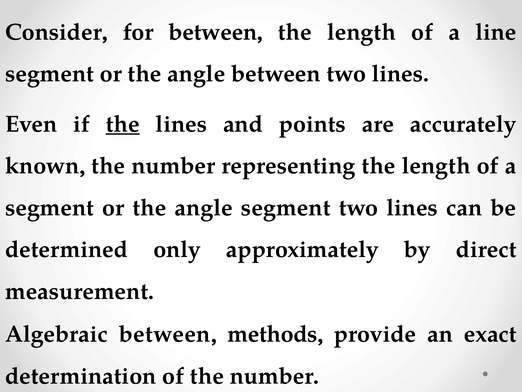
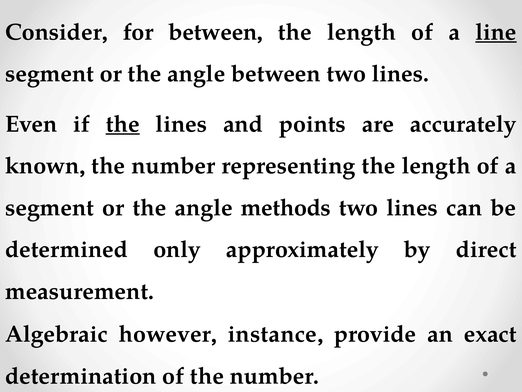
line underline: none -> present
angle segment: segment -> methods
Algebraic between: between -> however
methods: methods -> instance
